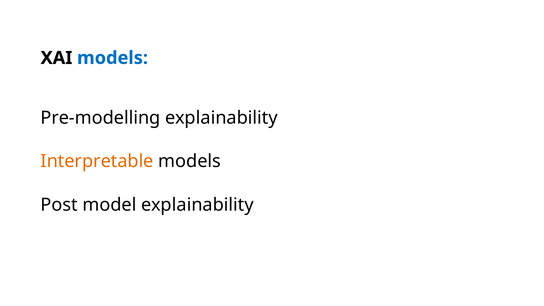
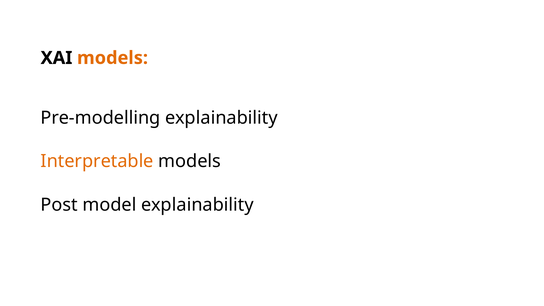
models at (113, 58) colour: blue -> orange
